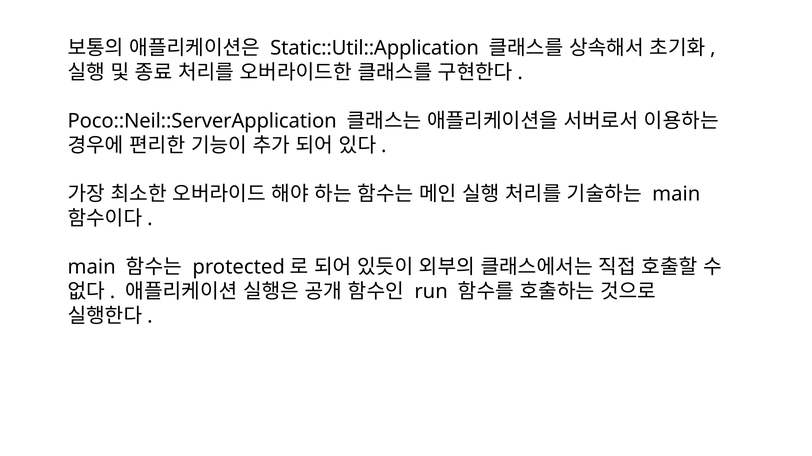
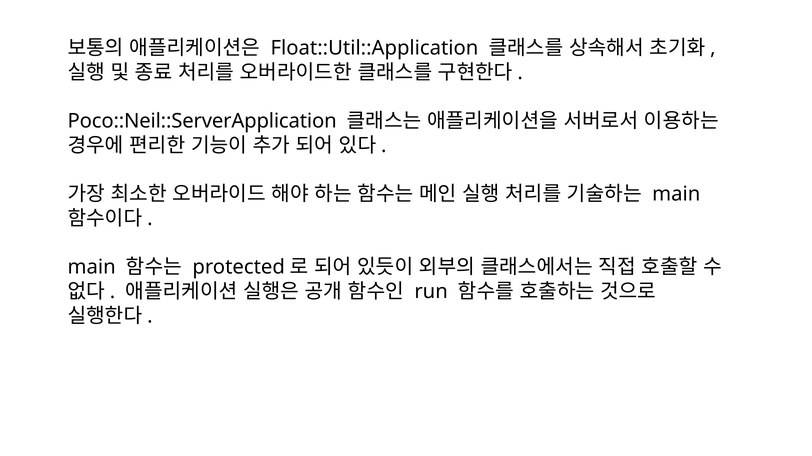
Static::Util::Application: Static::Util::Application -> Float::Util::Application
